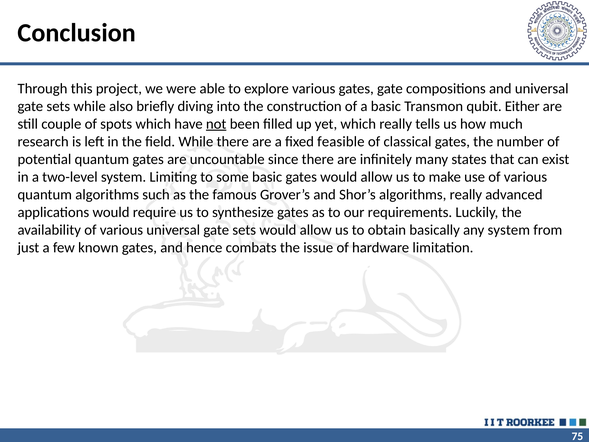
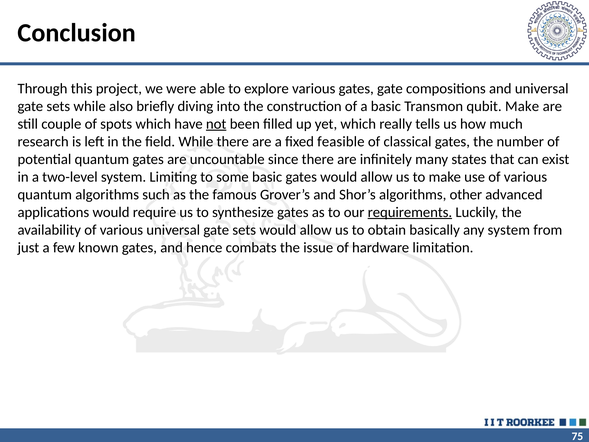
qubit Either: Either -> Make
algorithms really: really -> other
requirements underline: none -> present
